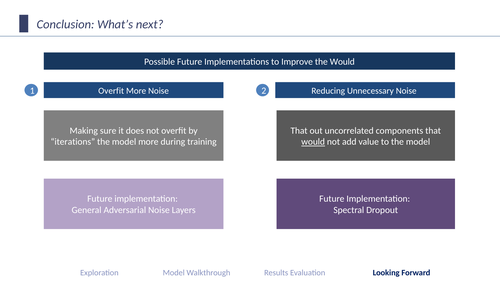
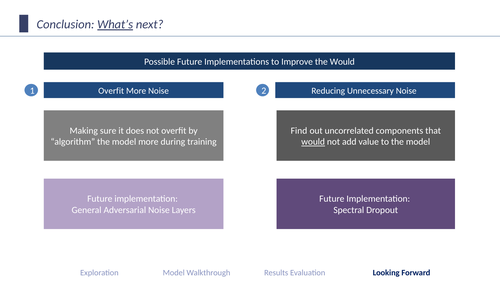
What’s underline: none -> present
That at (299, 131): That -> Find
iterations: iterations -> algorithm
